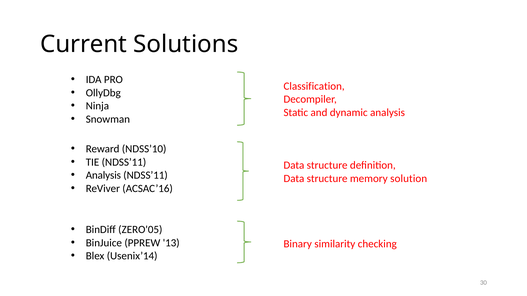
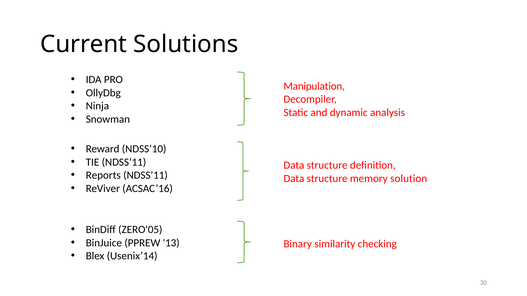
Classification: Classification -> Manipulation
Analysis at (103, 176): Analysis -> Reports
